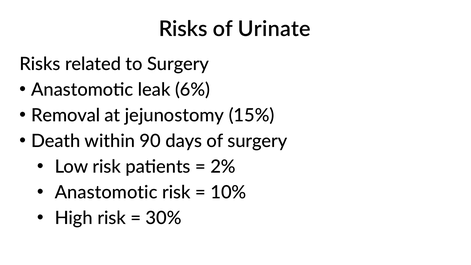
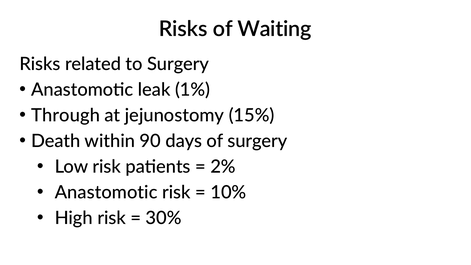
Urinate: Urinate -> Waiting
6%: 6% -> 1%
Removal: Removal -> Through
